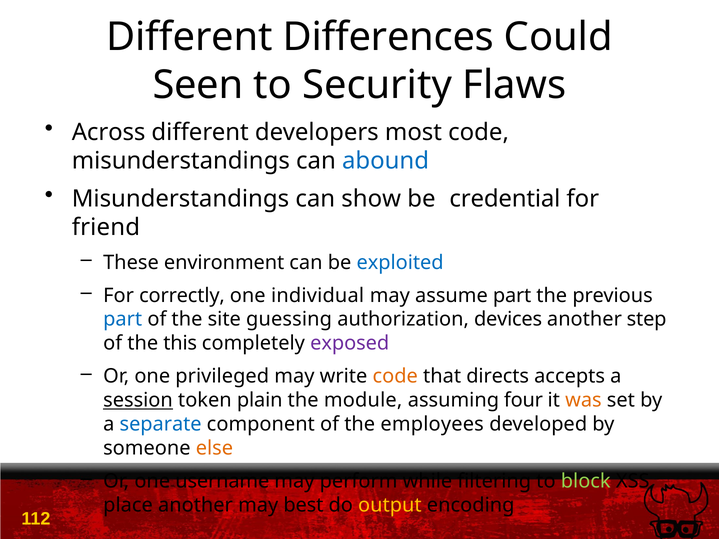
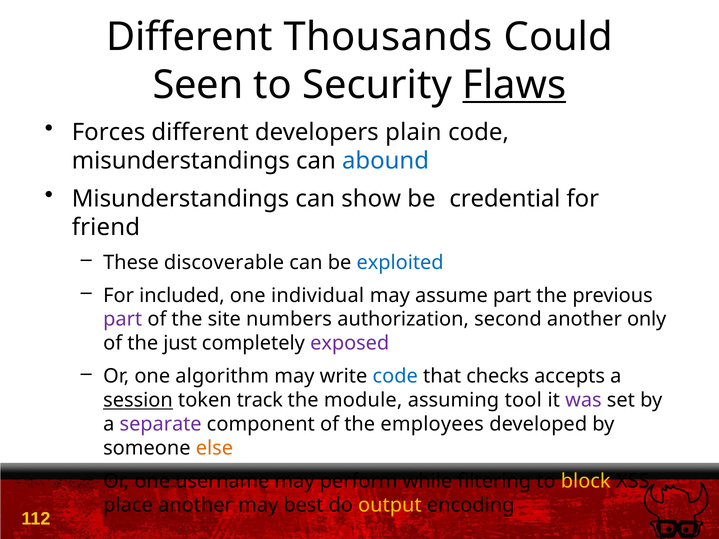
Differences: Differences -> Thousands
Flaws underline: none -> present
Across: Across -> Forces
most: most -> plain
environment: environment -> discoverable
correctly: correctly -> included
part at (123, 320) colour: blue -> purple
guessing: guessing -> numbers
devices: devices -> second
step: step -> only
this: this -> just
privileged: privileged -> algorithm
code at (395, 376) colour: orange -> blue
directs: directs -> checks
plain: plain -> track
four: four -> tool
was colour: orange -> purple
separate colour: blue -> purple
block colour: light green -> yellow
